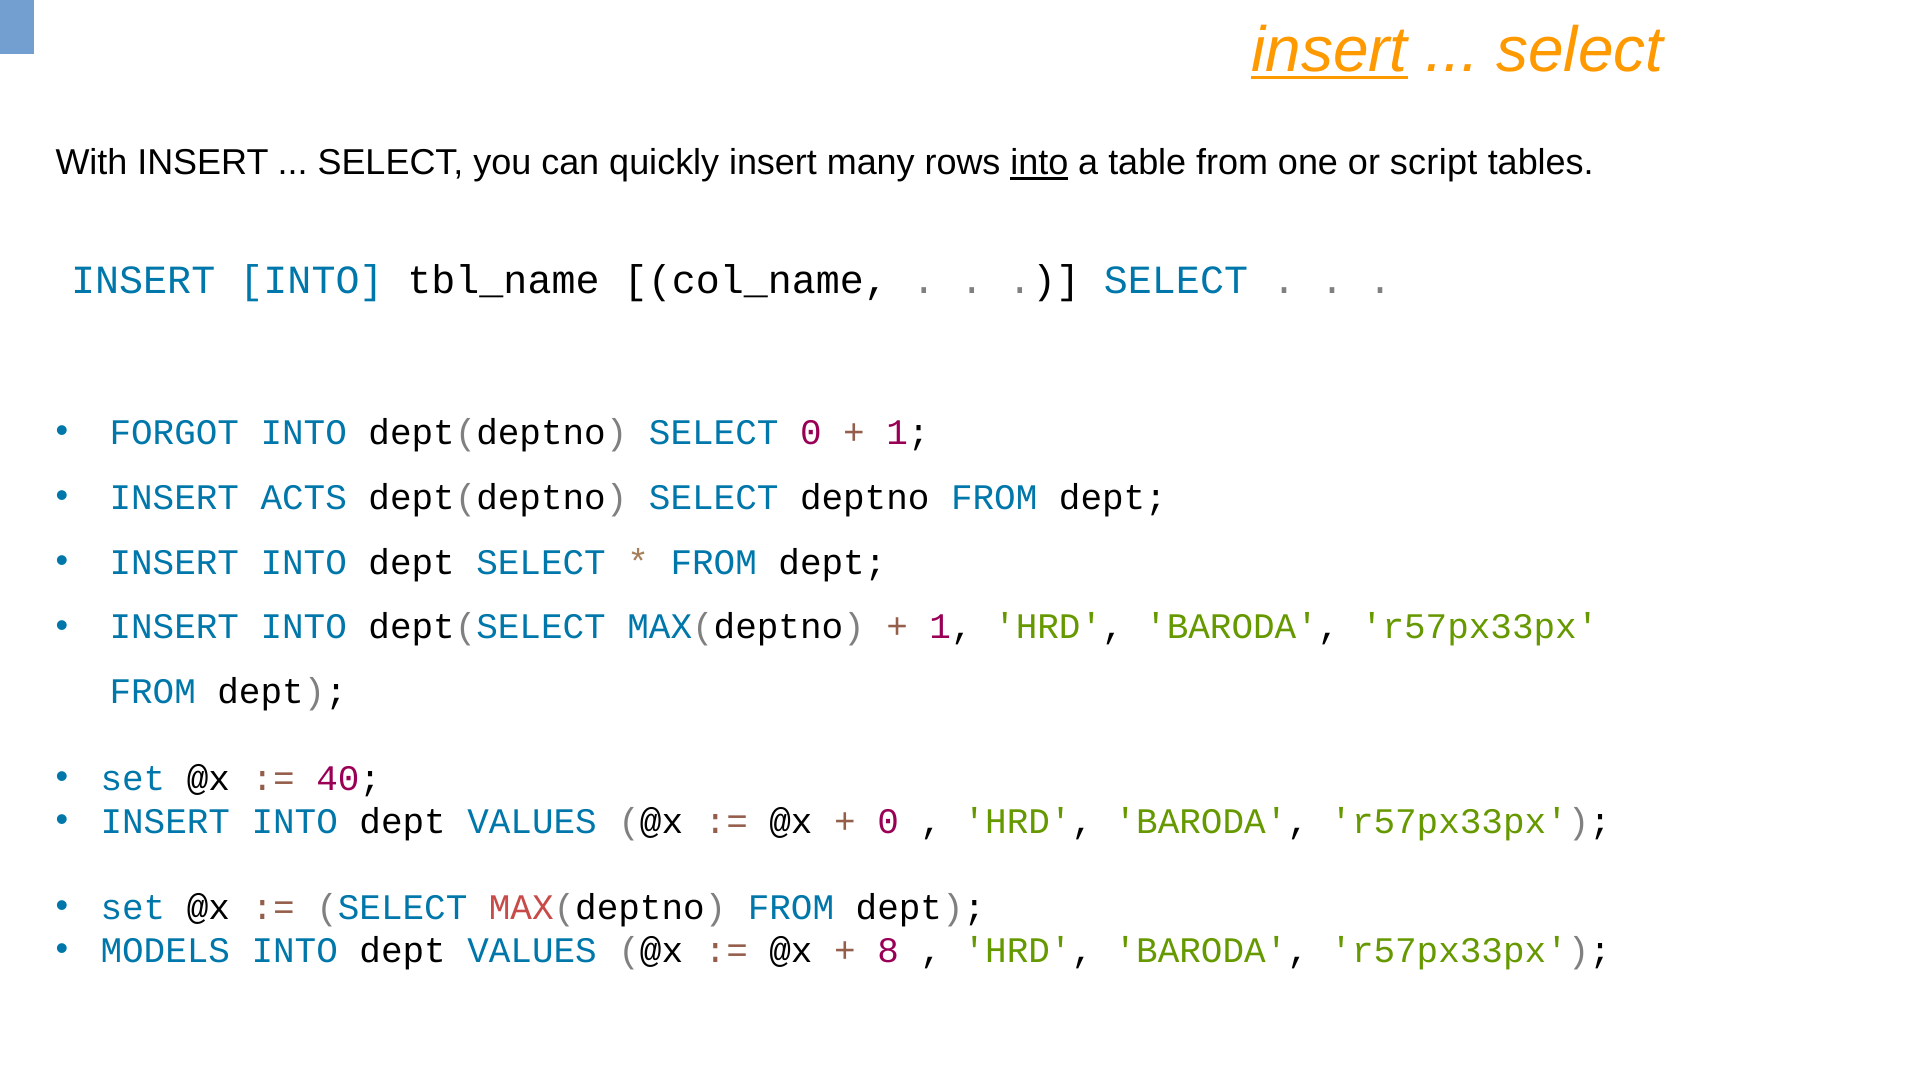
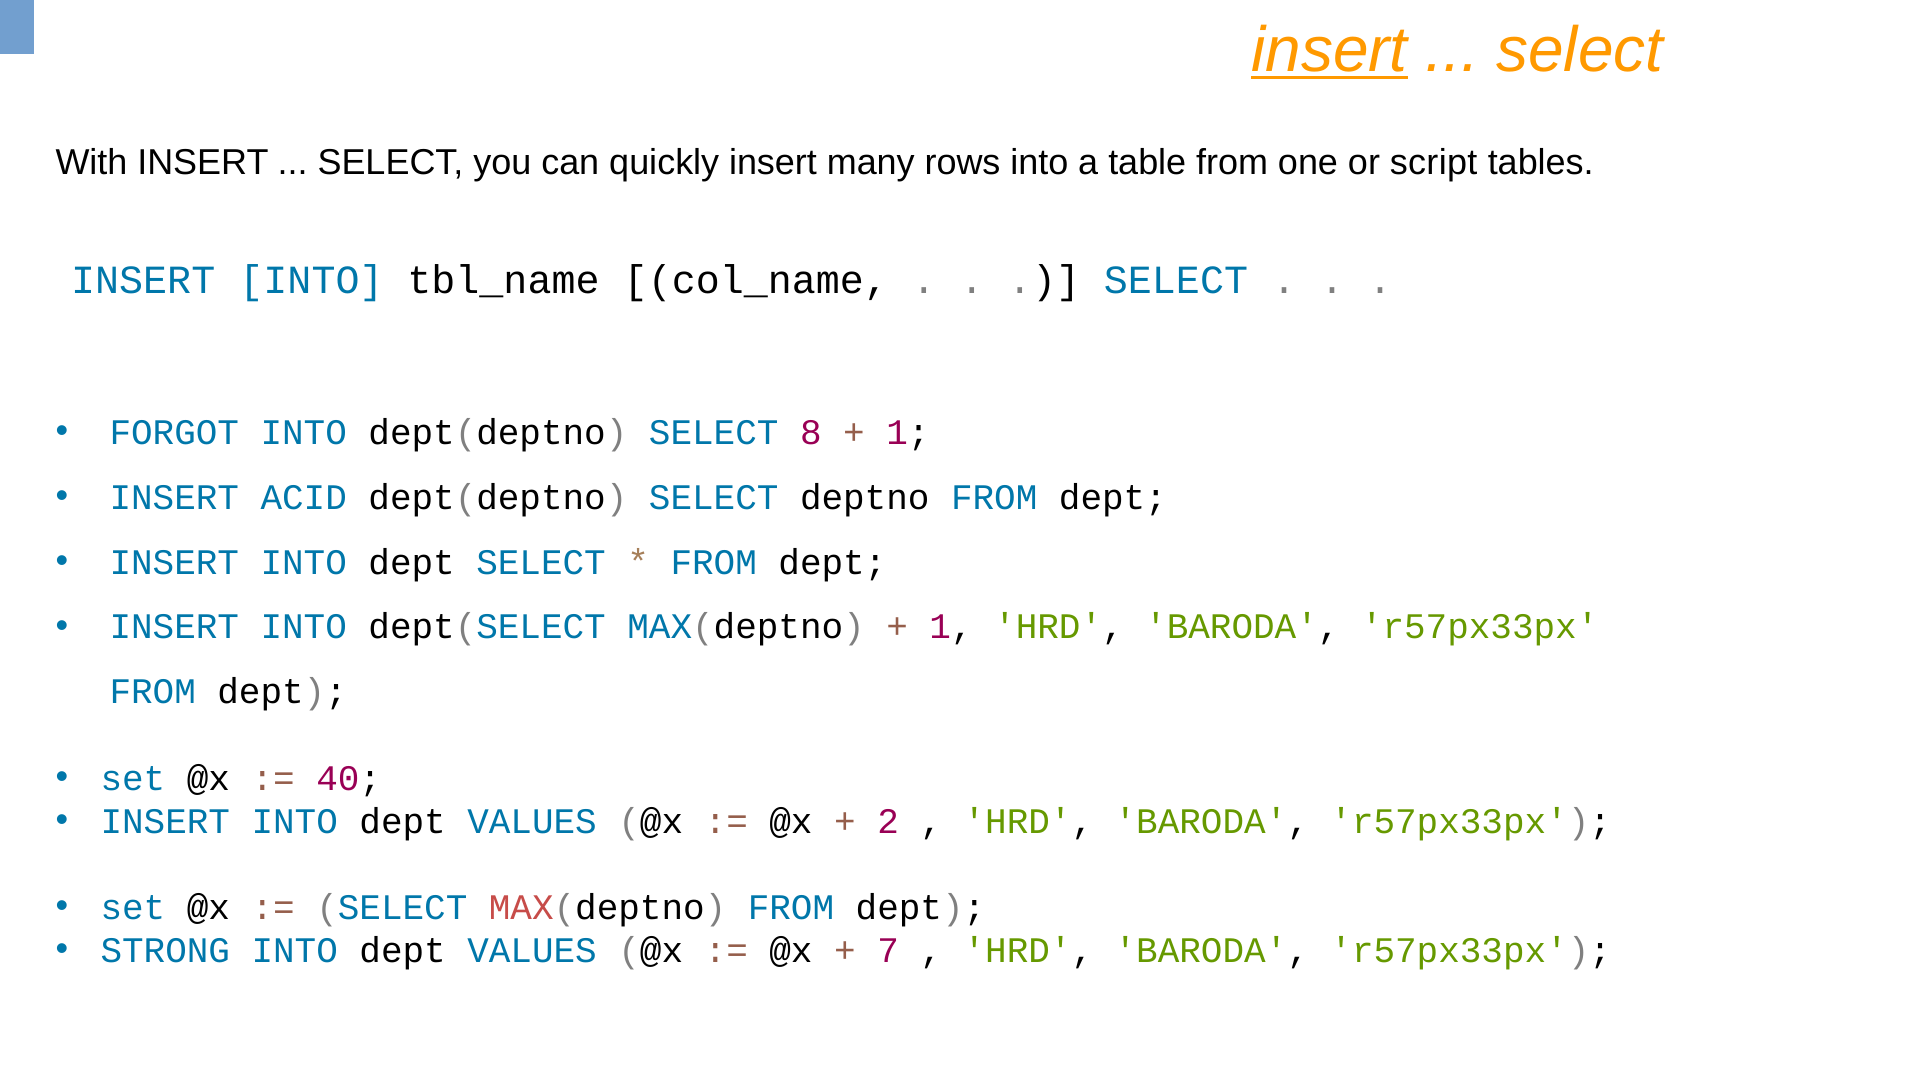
into at (1039, 163) underline: present -> none
SELECT 0: 0 -> 8
ACTS: ACTS -> ACID
0 at (888, 821): 0 -> 2
MODELS: MODELS -> STRONG
8: 8 -> 7
